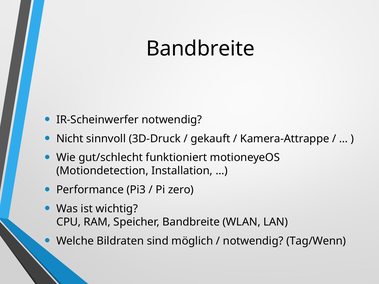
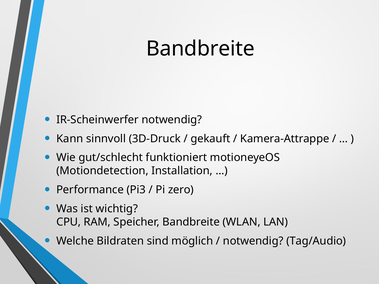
Nicht: Nicht -> Kann
Tag/Wenn: Tag/Wenn -> Tag/Audio
